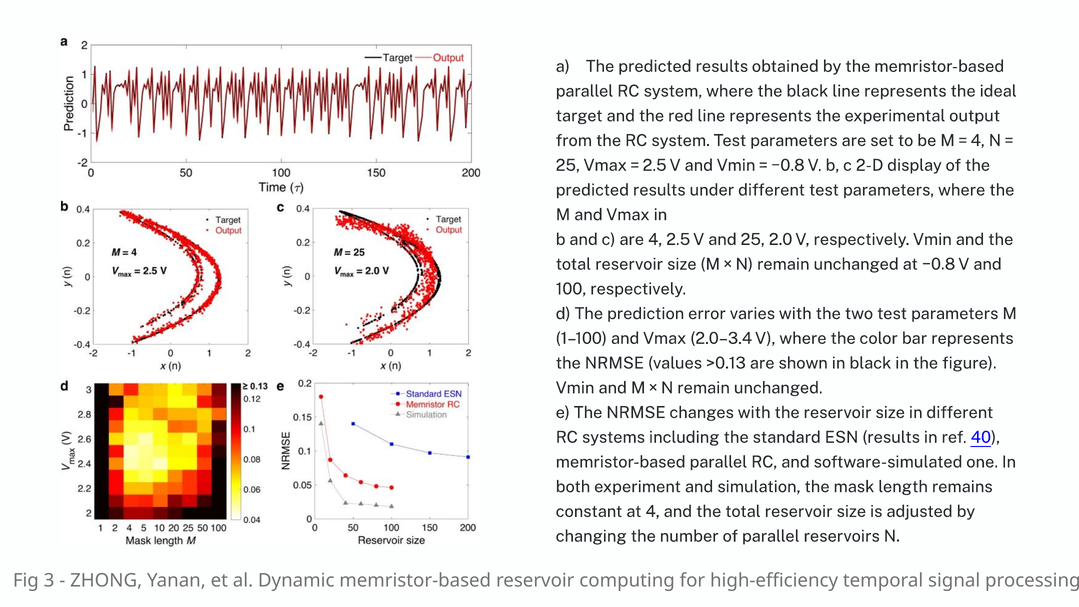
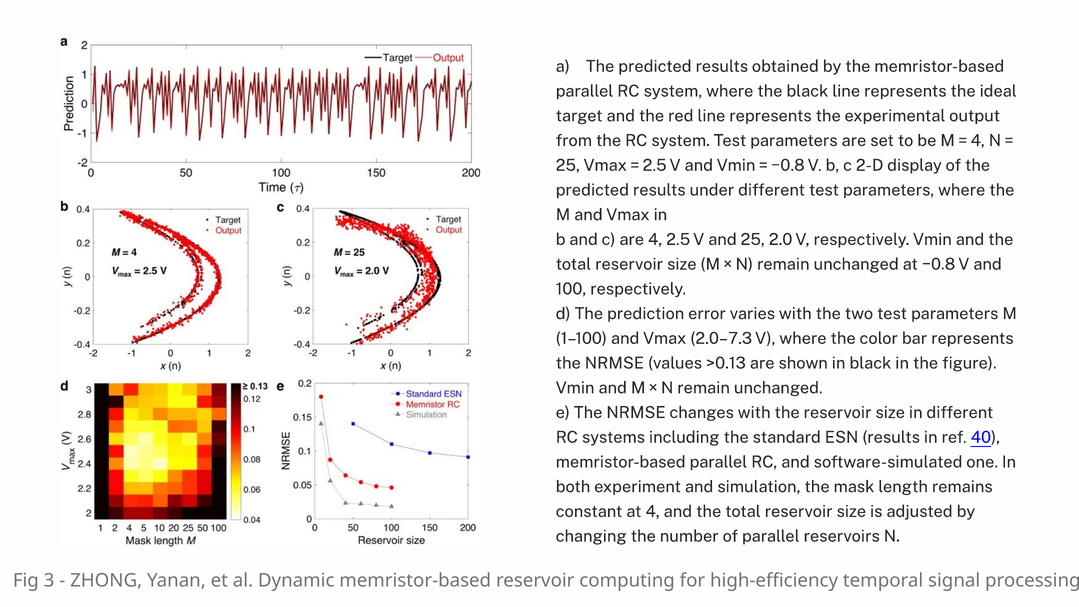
2.0–3.4: 2.0–3.4 -> 2.0–7.3
